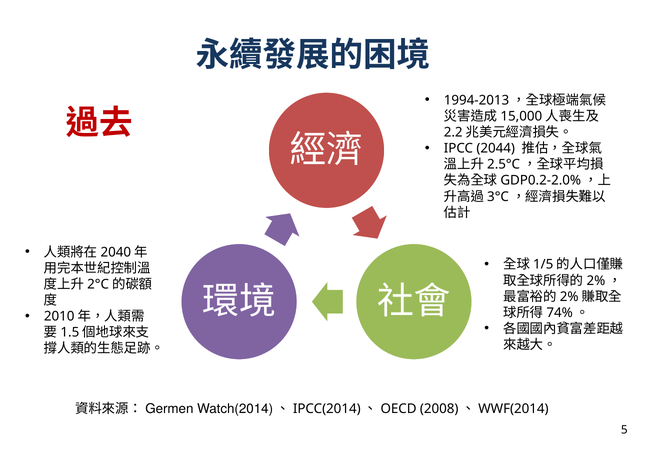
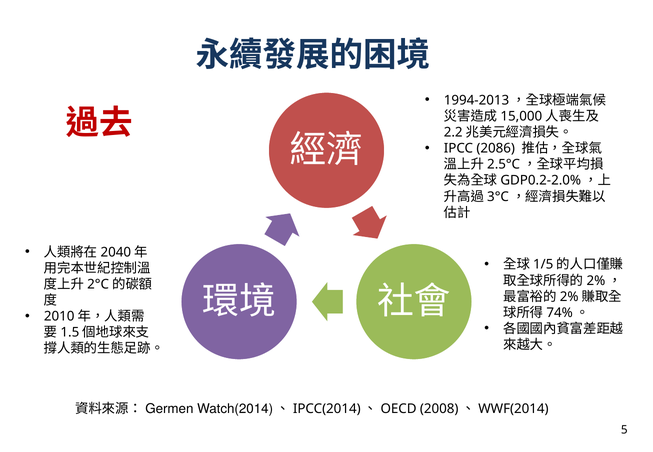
2044: 2044 -> 2086
